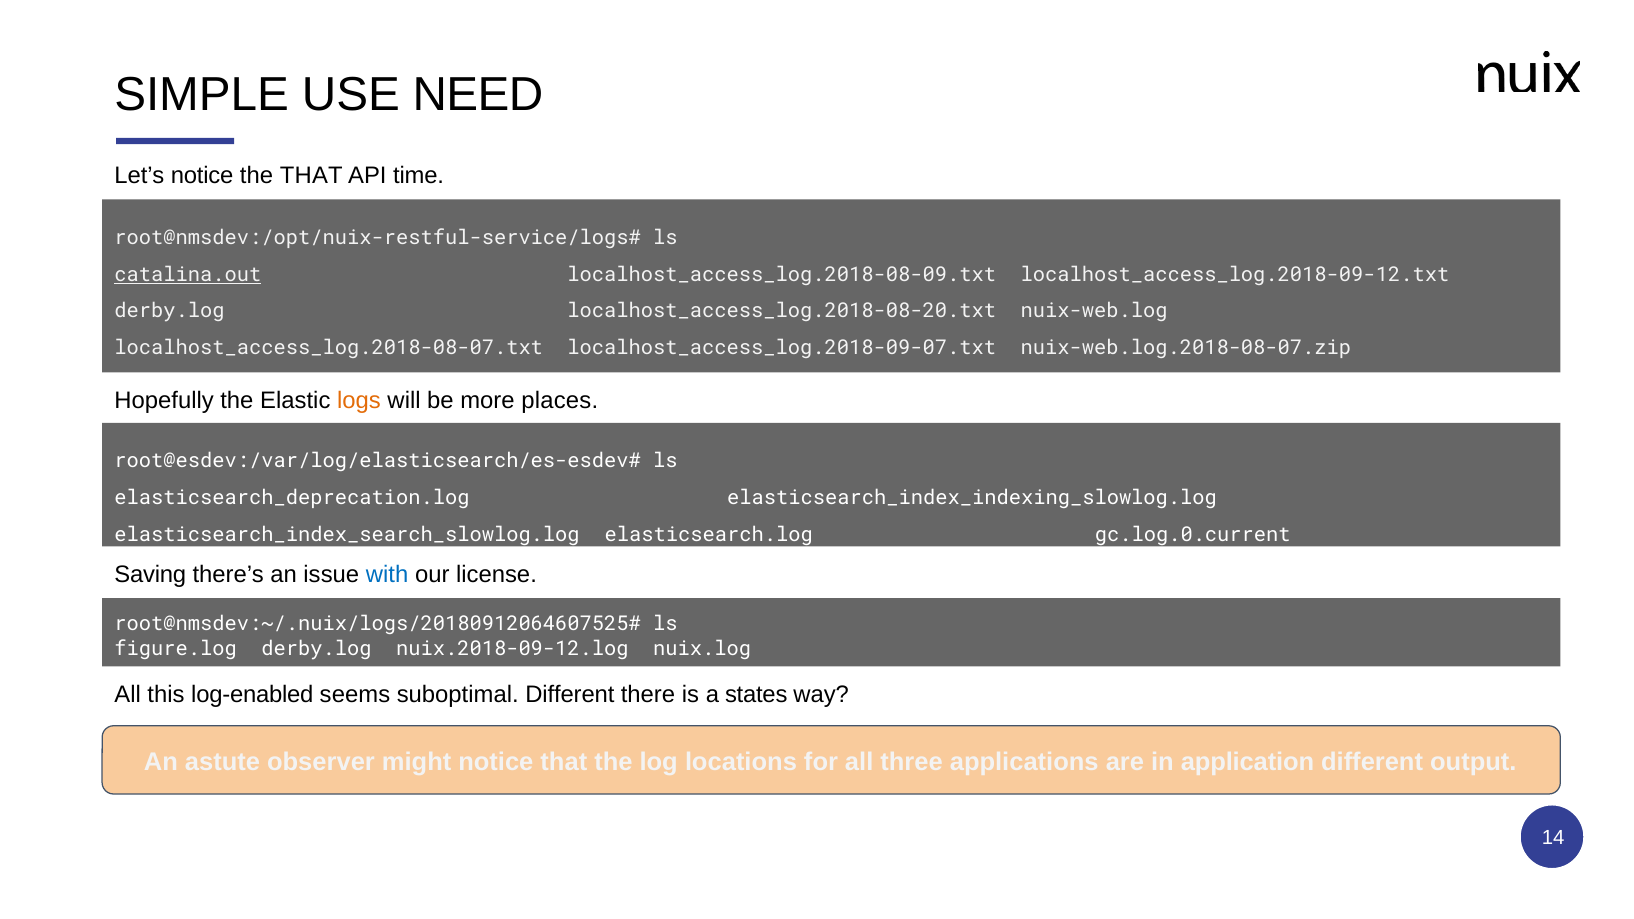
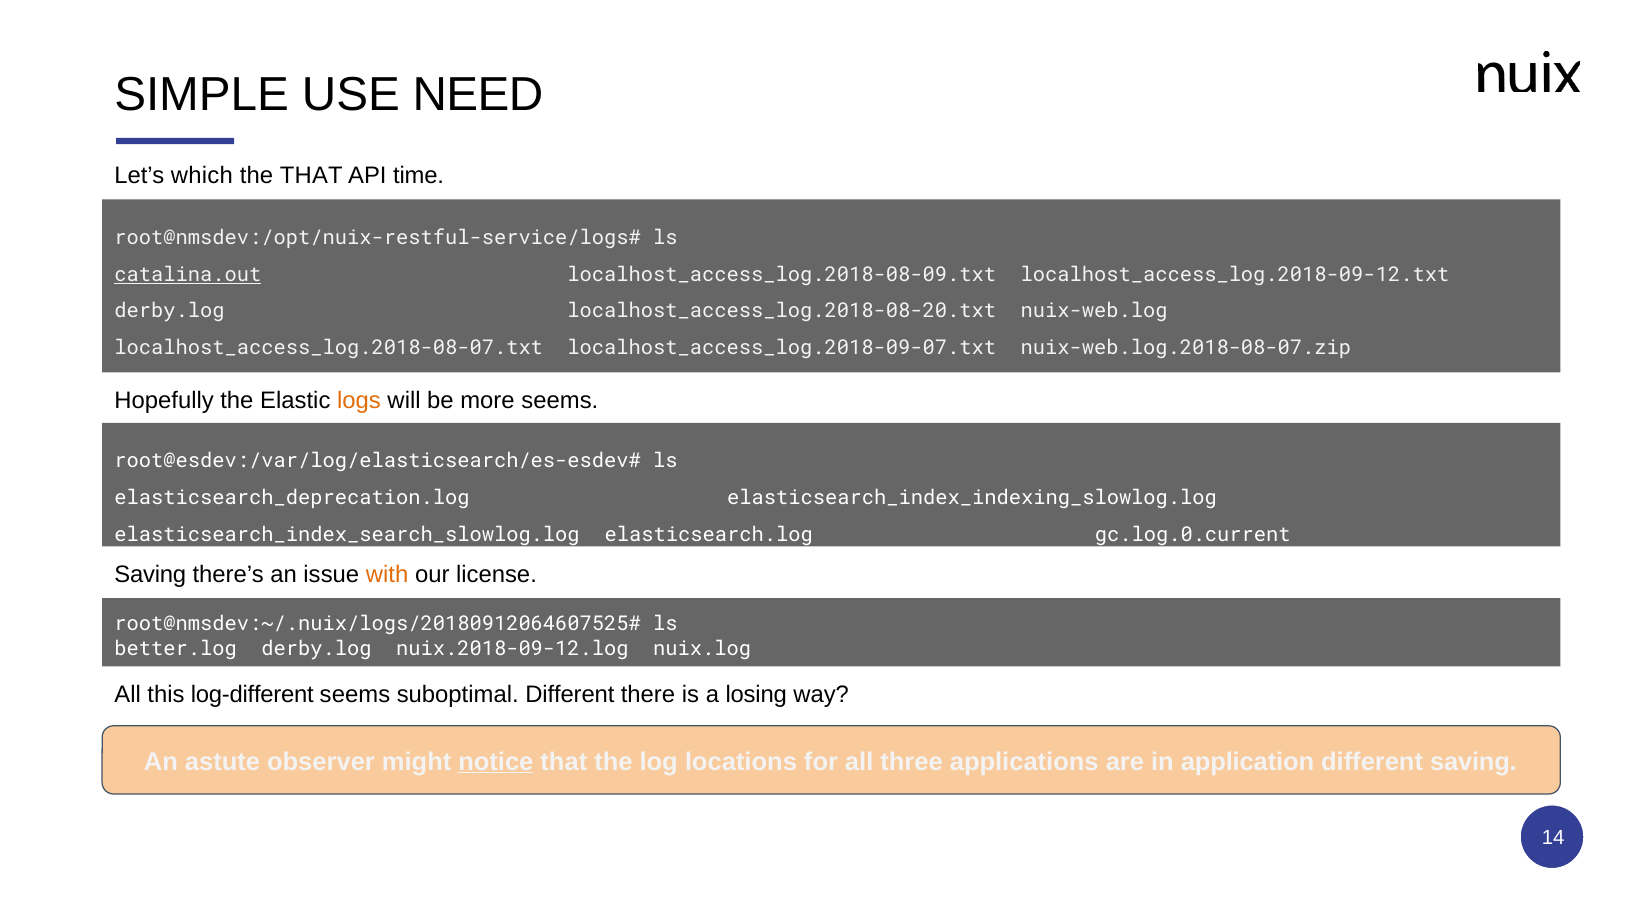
Let’s notice: notice -> which
more places: places -> seems
with colour: blue -> orange
figure.log: figure.log -> better.log
log-enabled: log-enabled -> log-different
states: states -> losing
notice at (496, 762) underline: none -> present
different output: output -> saving
